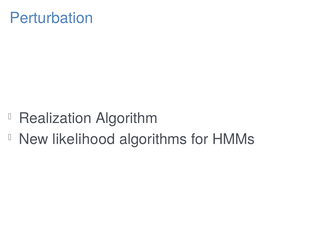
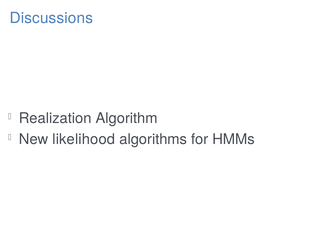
Perturbation: Perturbation -> Discussions
